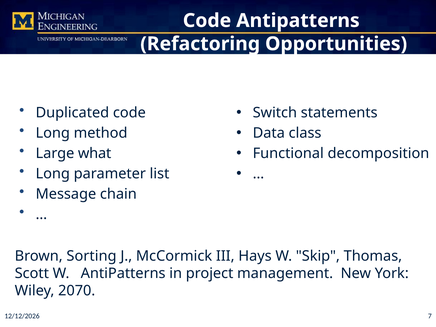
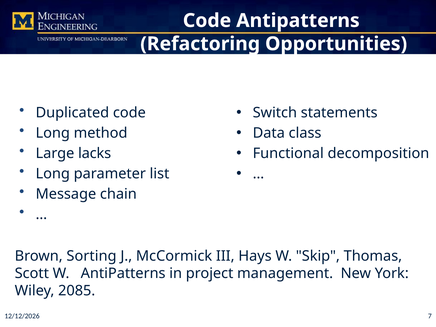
what: what -> lacks
2070: 2070 -> 2085
